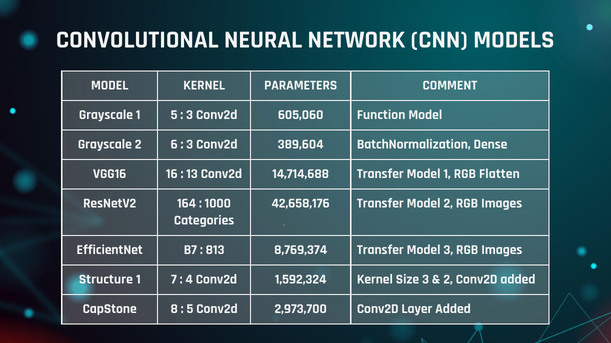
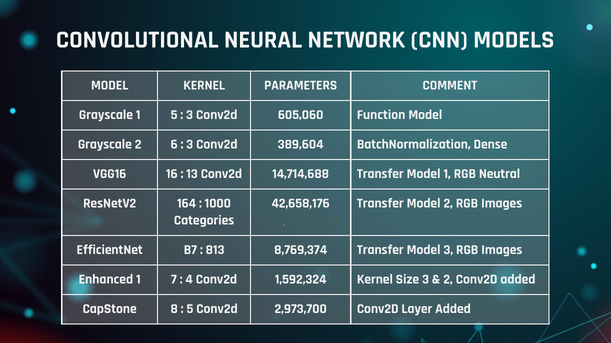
Flatten: Flatten -> Neutral
Structure: Structure -> Enhanced
